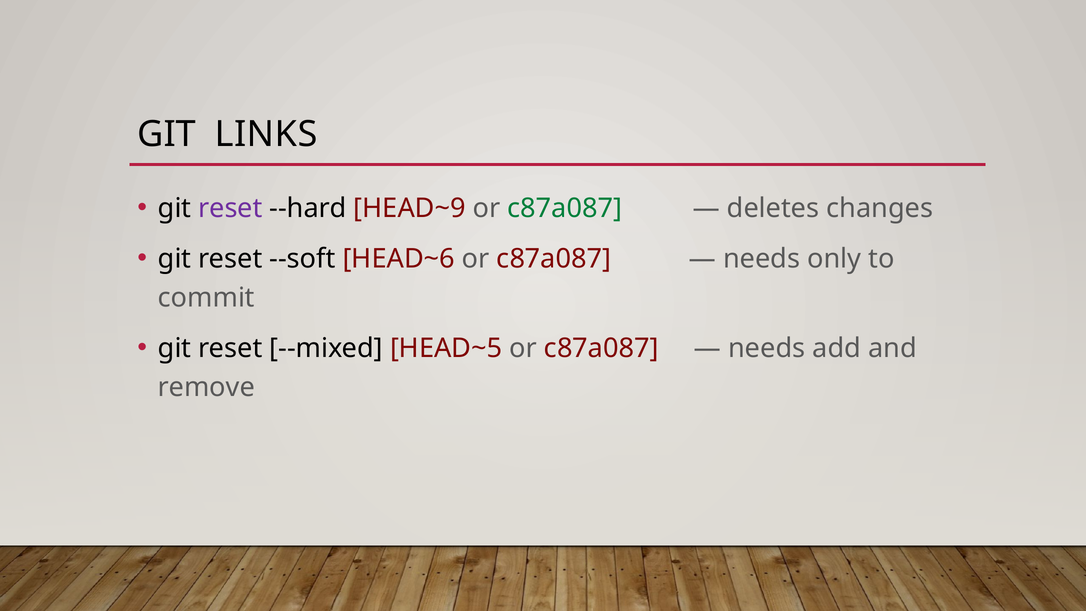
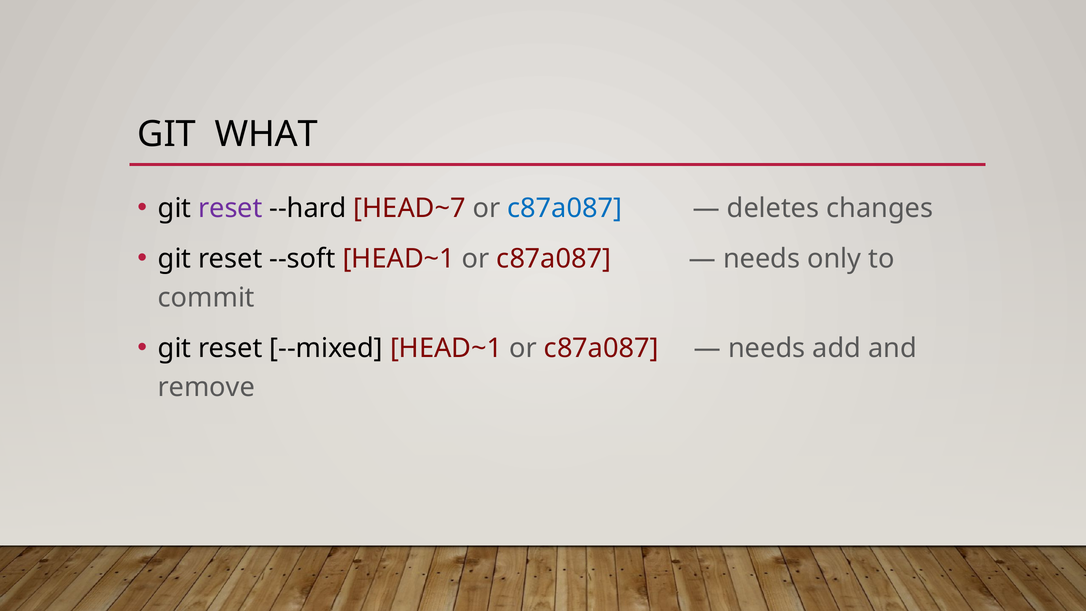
LINKS: LINKS -> WHAT
HEAD~9: HEAD~9 -> HEAD~7
c87a087 at (565, 208) colour: green -> blue
--soft HEAD~6: HEAD~6 -> HEAD~1
--mixed HEAD~5: HEAD~5 -> HEAD~1
